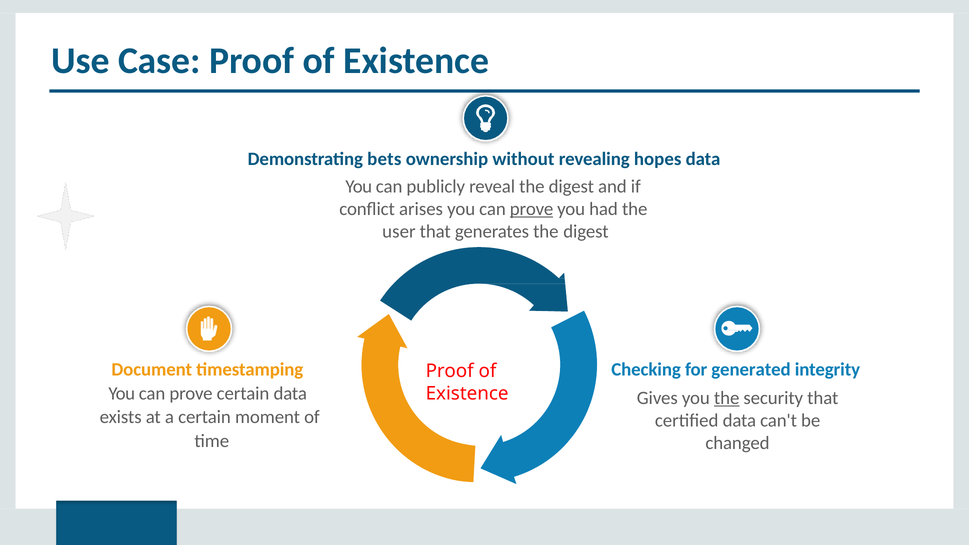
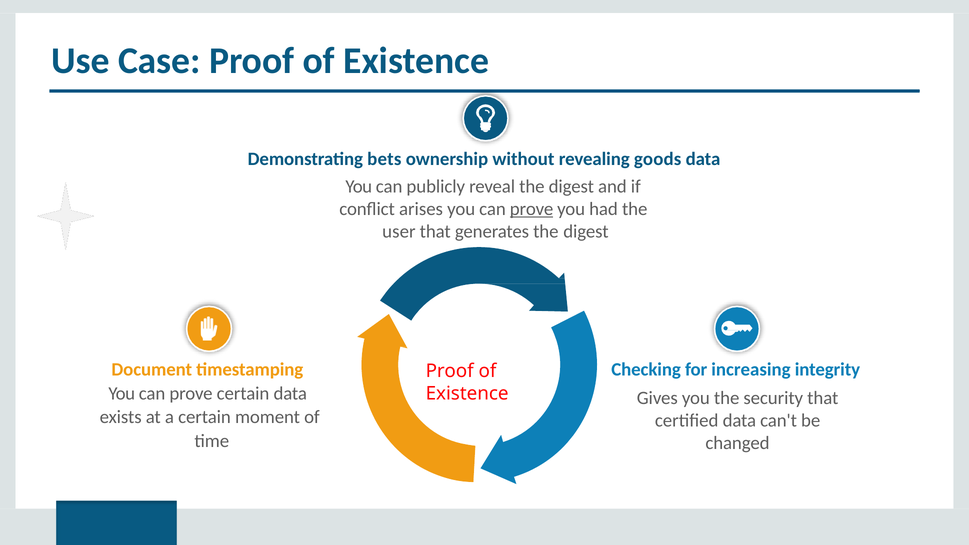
hopes: hopes -> goods
generated: generated -> increasing
the at (727, 398) underline: present -> none
